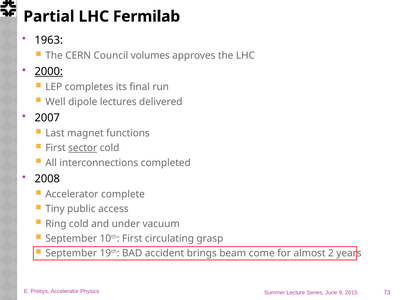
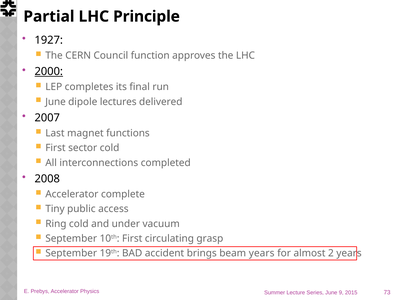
Fermilab: Fermilab -> Principle
1963: 1963 -> 1927
volumes: volumes -> function
Well at (55, 102): Well -> June
sector underline: present -> none
beam come: come -> years
